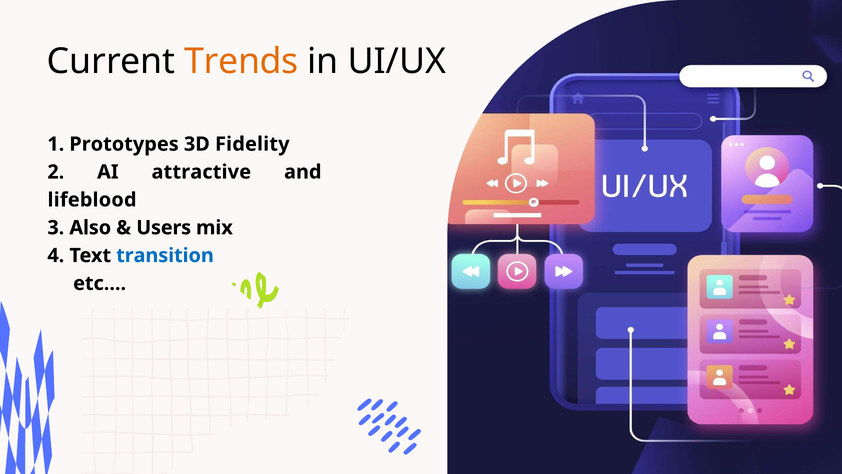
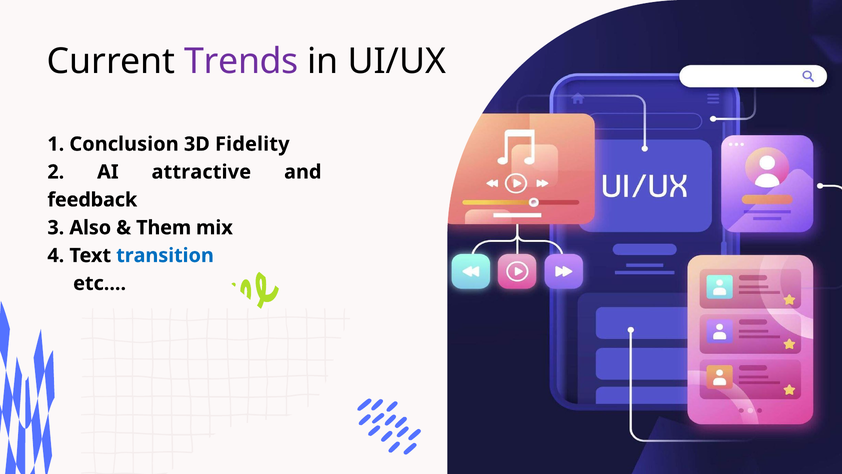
Trends colour: orange -> purple
Prototypes: Prototypes -> Conclusion
lifeblood: lifeblood -> feedback
Users: Users -> Them
